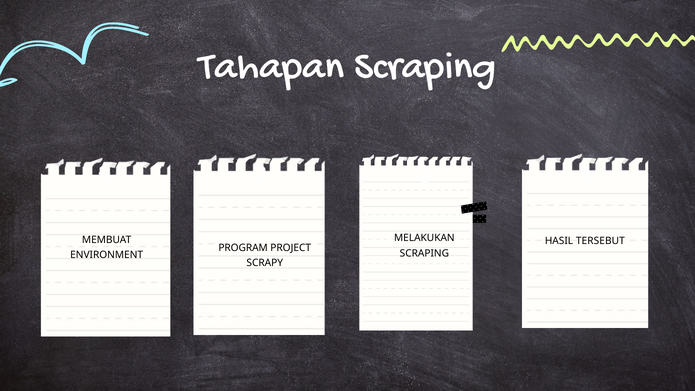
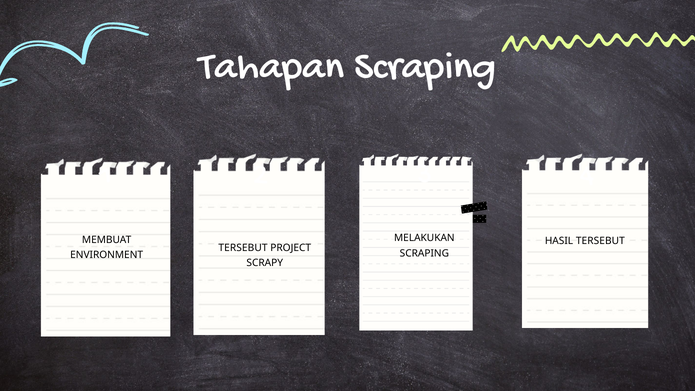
PROGRAM at (243, 248): PROGRAM -> TERSEBUT
